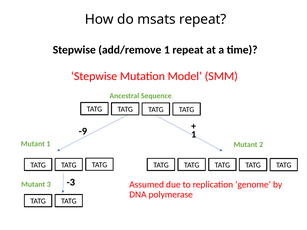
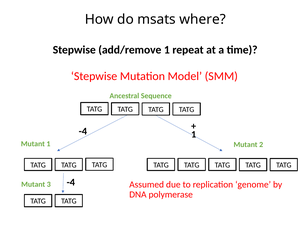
msats repeat: repeat -> where
-9 at (83, 131): -9 -> -4
-3 at (71, 182): -3 -> -4
